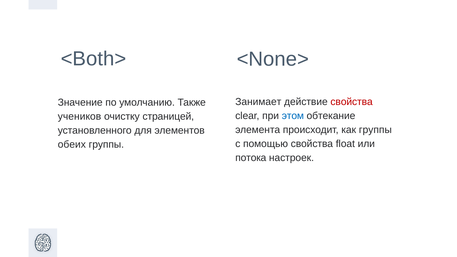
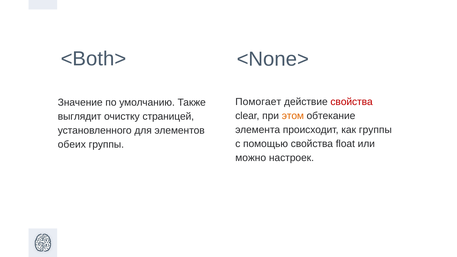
Занимает: Занимает -> Помогает
этом colour: blue -> orange
учеников: учеников -> выглядит
потока: потока -> можно
